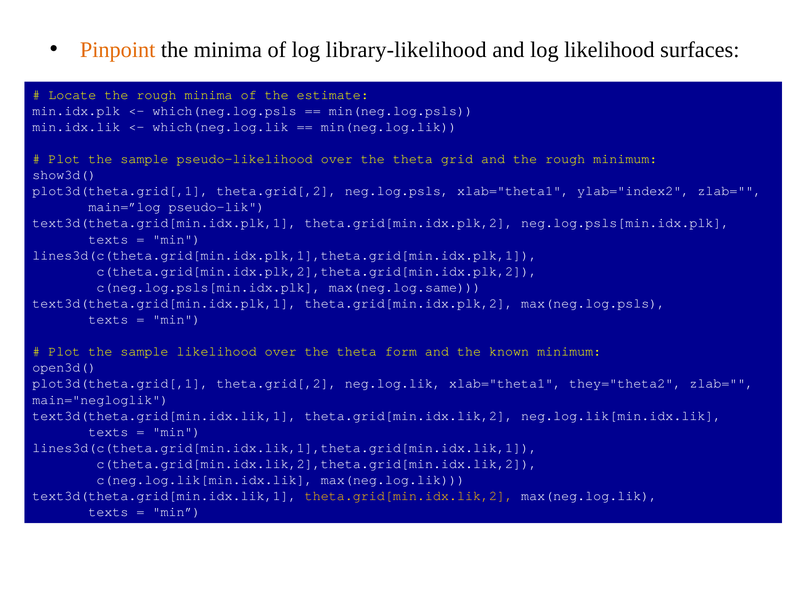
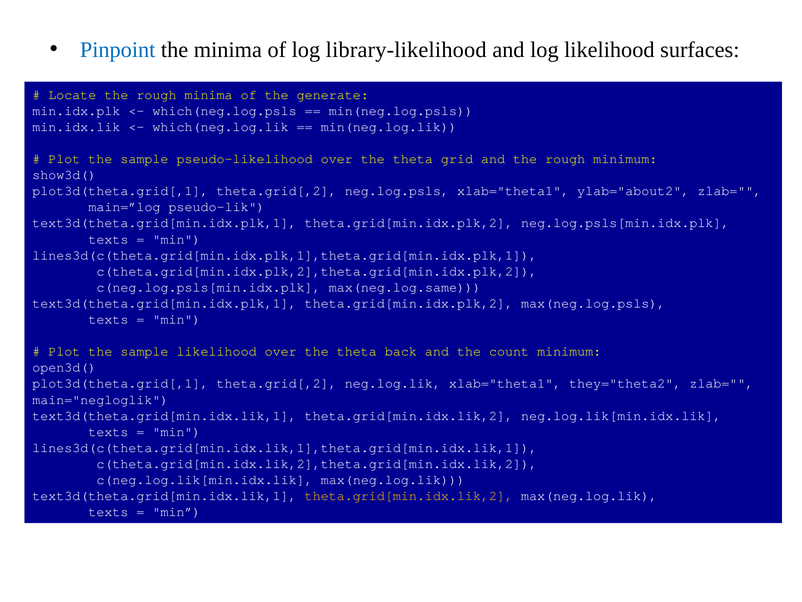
Pinpoint colour: orange -> blue
estimate: estimate -> generate
ylab="index2: ylab="index2 -> ylab="about2
form: form -> back
known: known -> count
